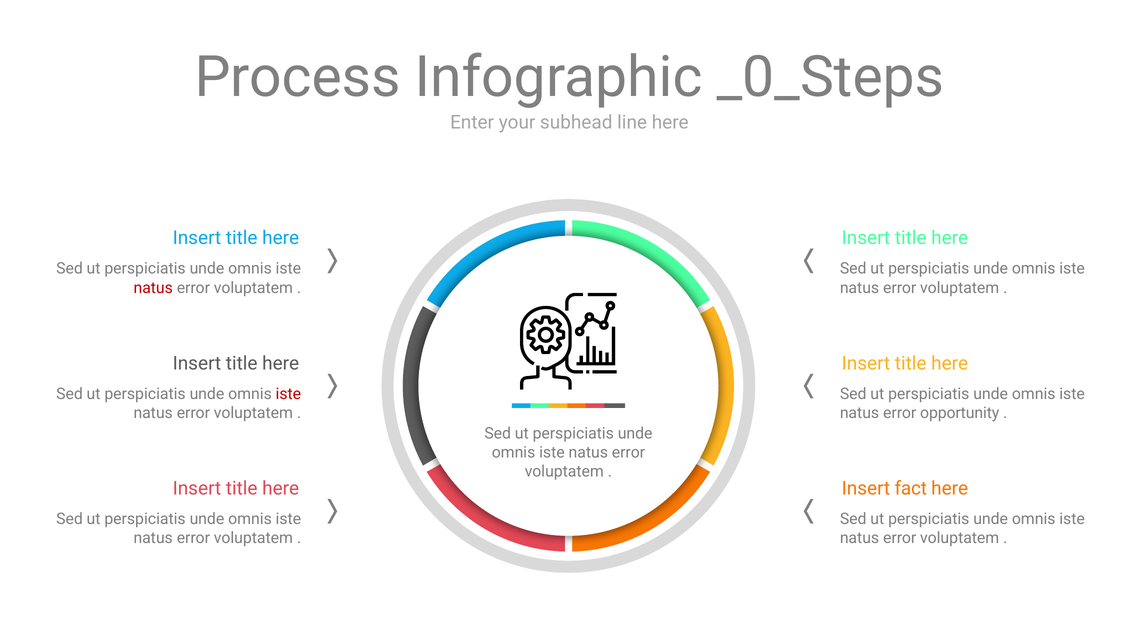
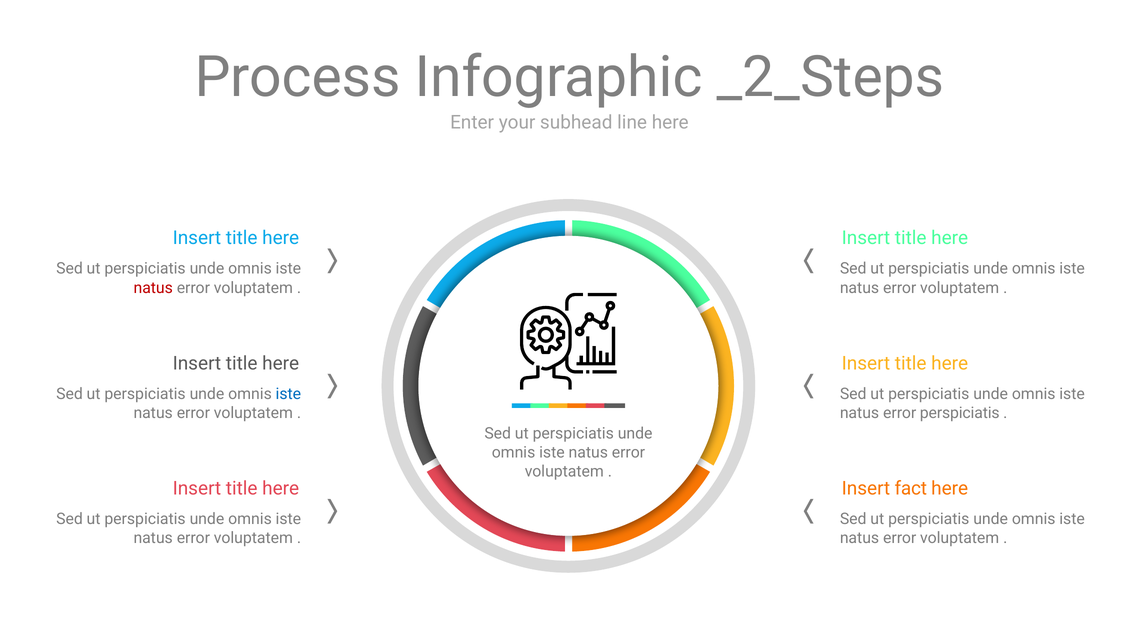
_0_Steps: _0_Steps -> _2_Steps
iste at (288, 394) colour: red -> blue
error opportunity: opportunity -> perspiciatis
